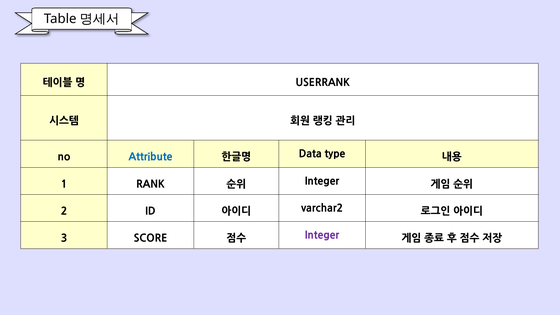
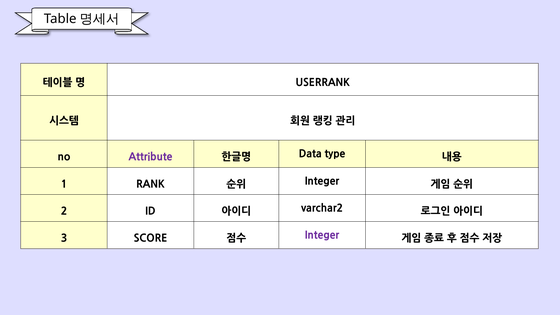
Attribute colour: blue -> purple
